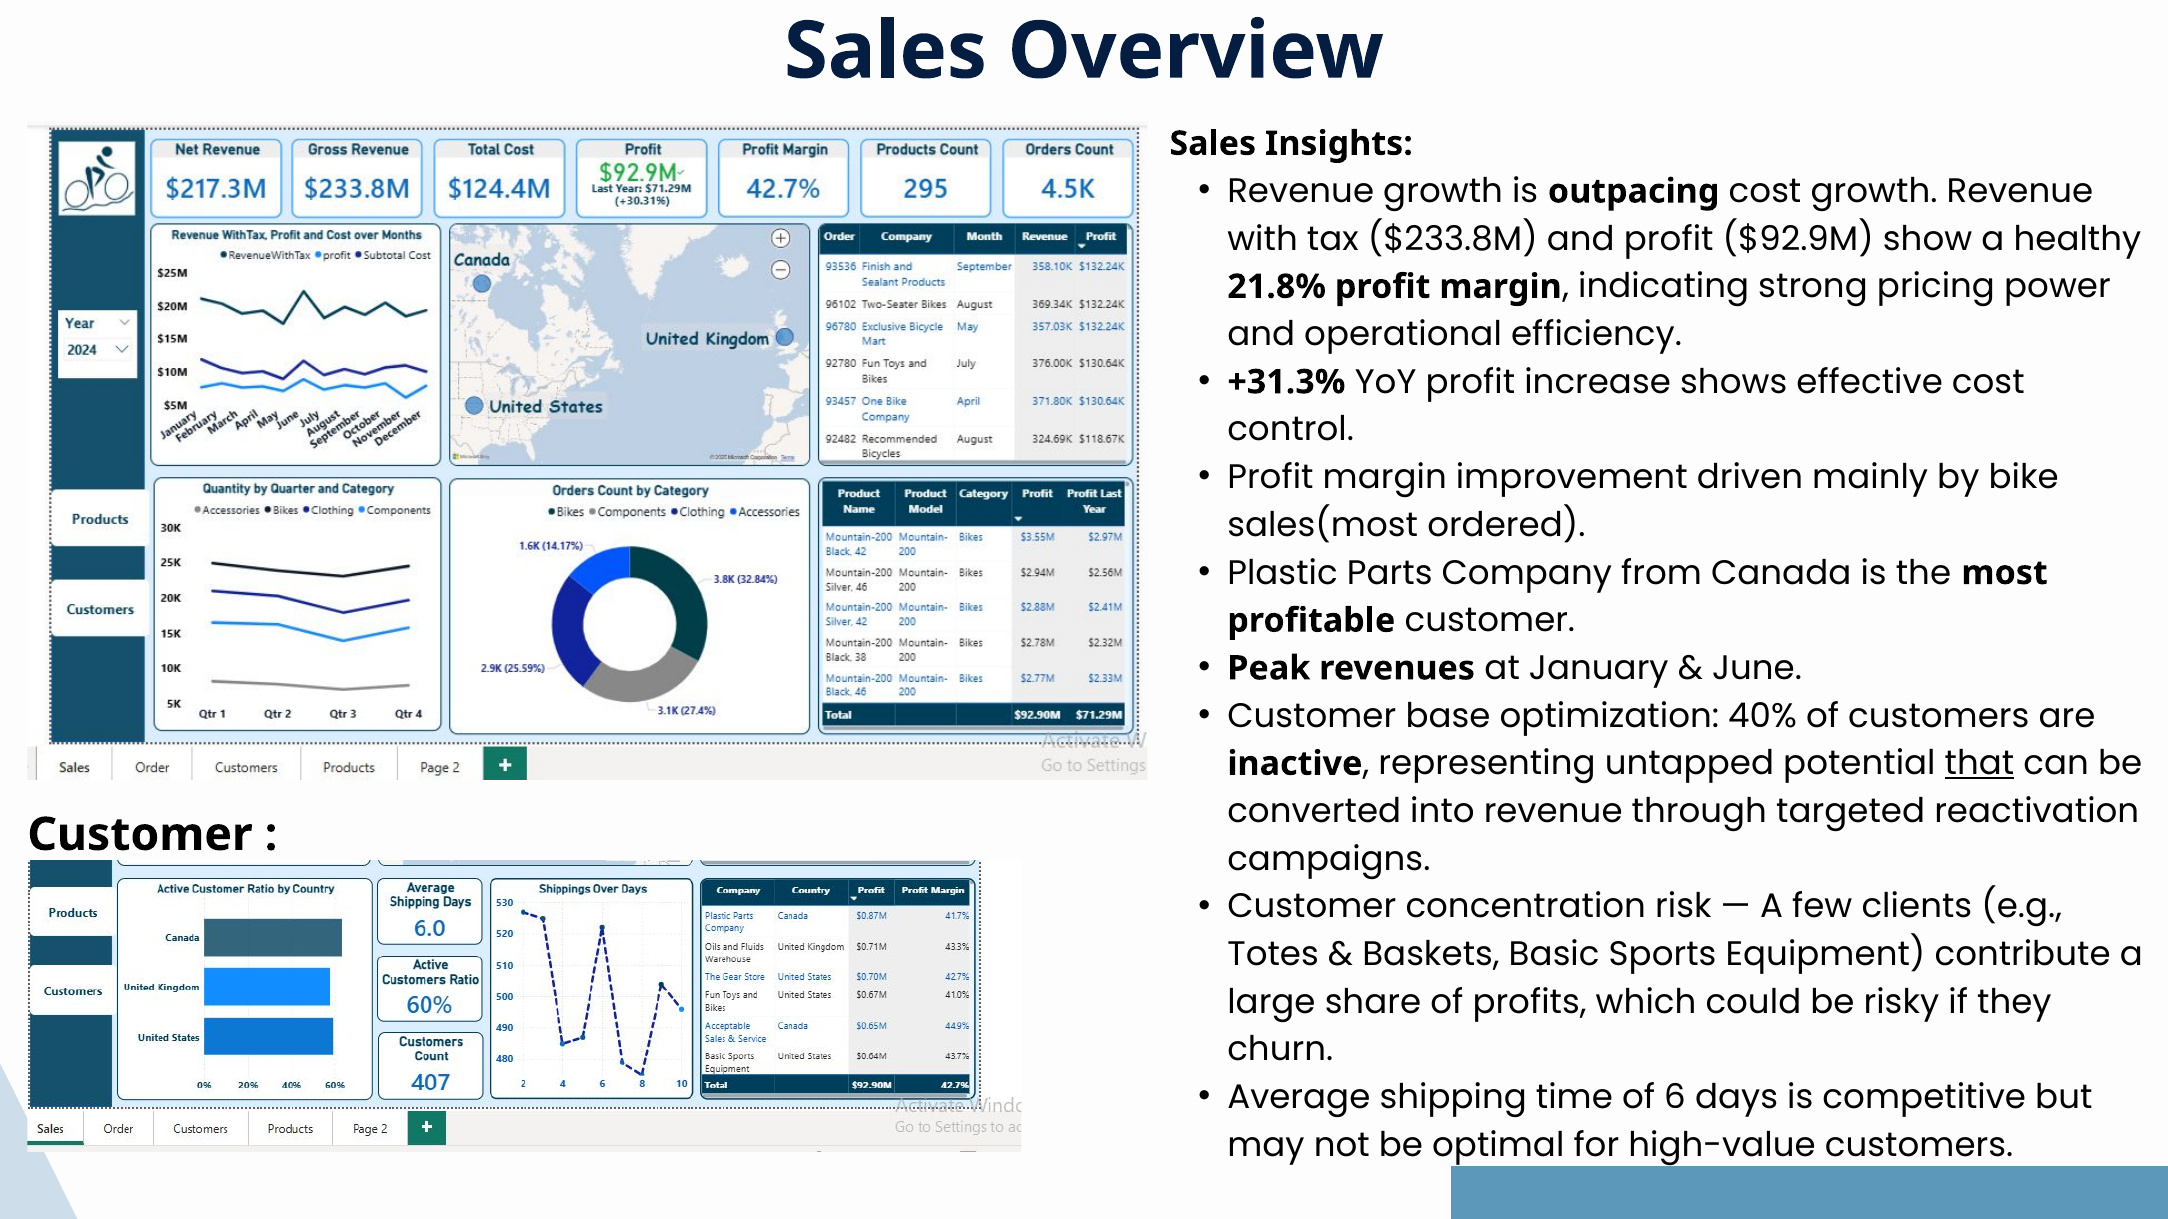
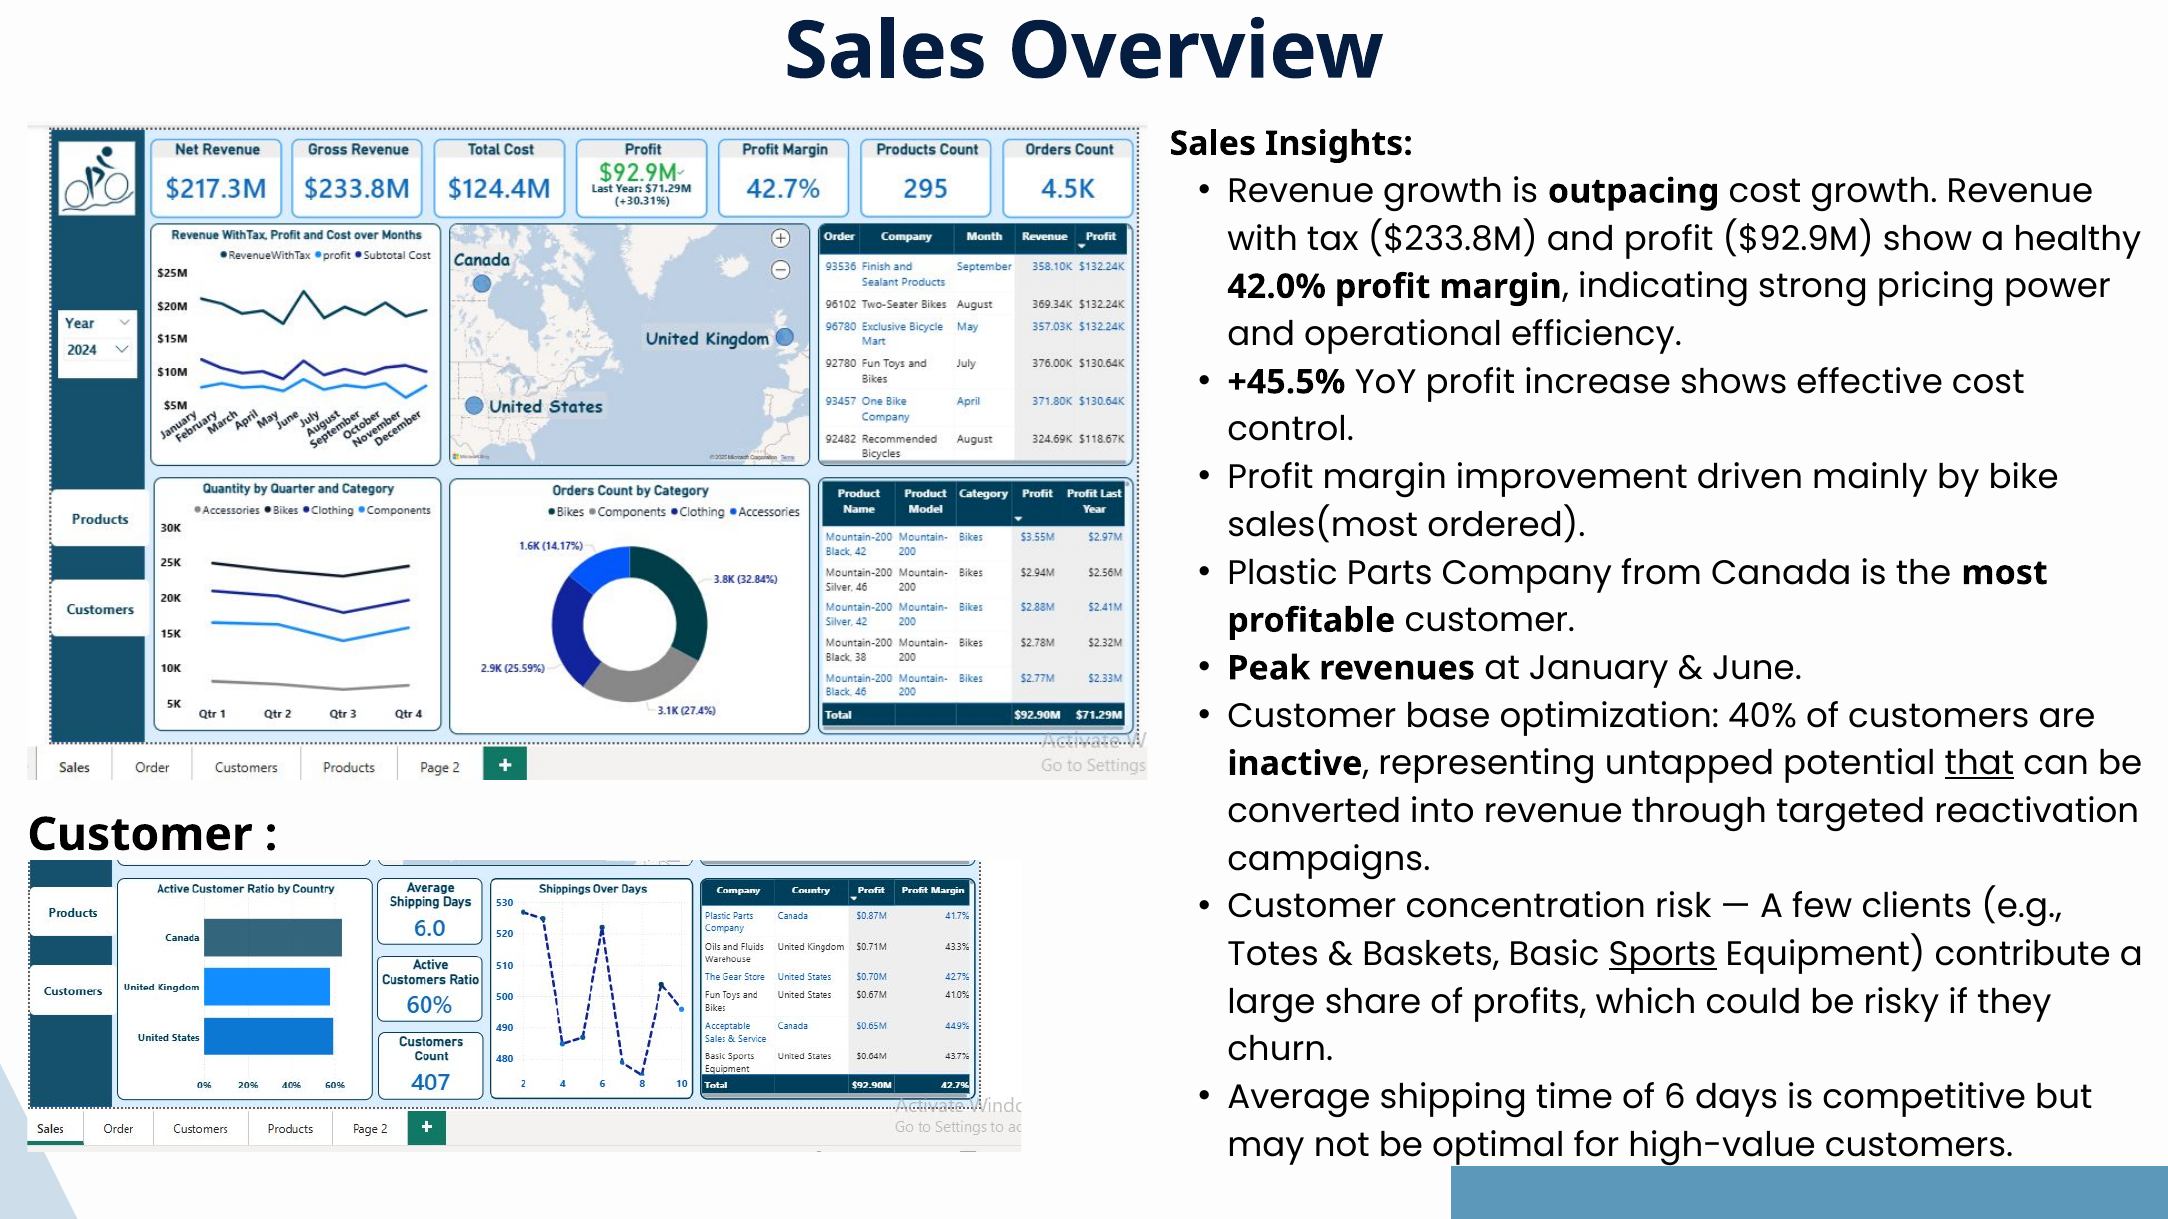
21.8%: 21.8% -> 42.0%
+31.3%: +31.3% -> +45.5%
Sports underline: none -> present
